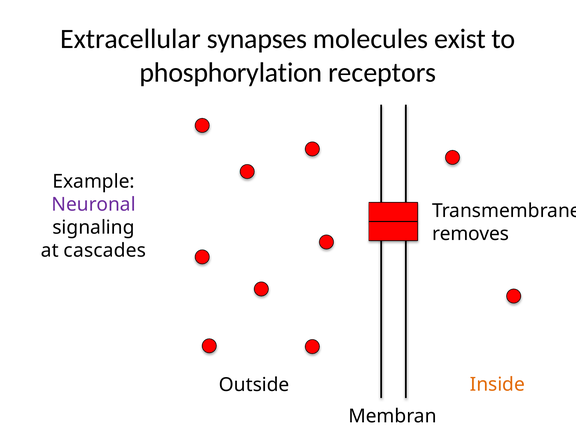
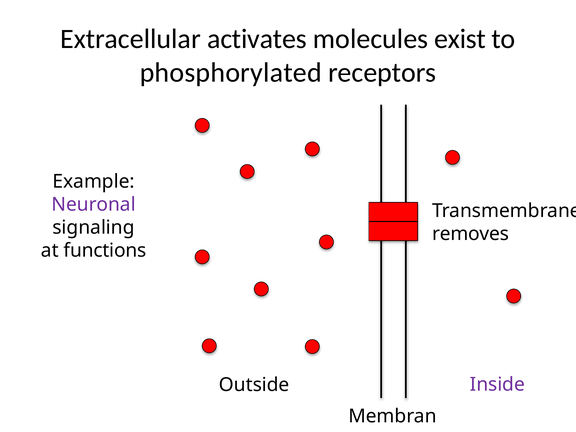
synapses: synapses -> activates
phosphorylation: phosphorylation -> phosphorylated
cascades: cascades -> functions
Inside colour: orange -> purple
